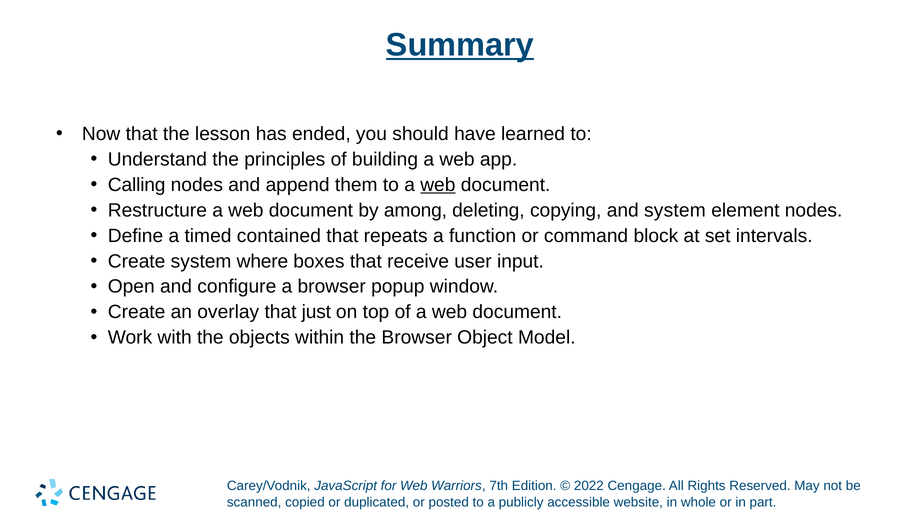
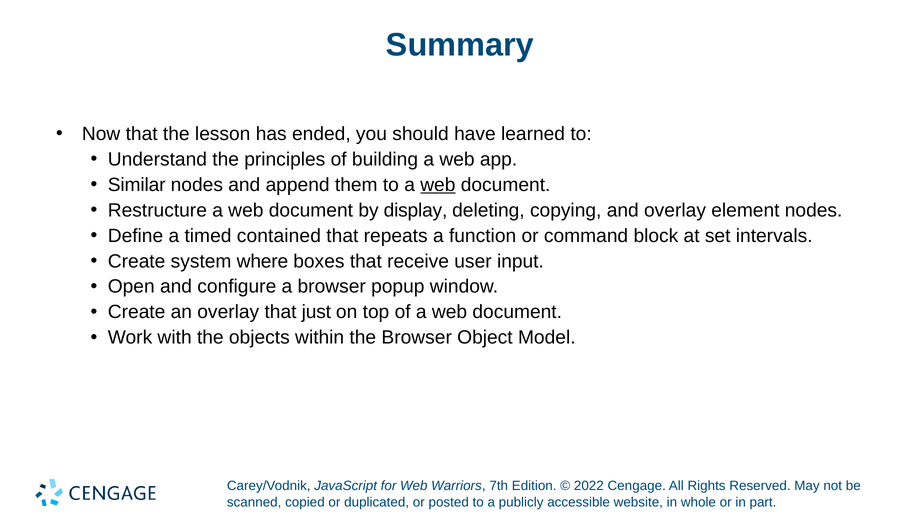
Summary underline: present -> none
Calling: Calling -> Similar
among: among -> display
and system: system -> overlay
